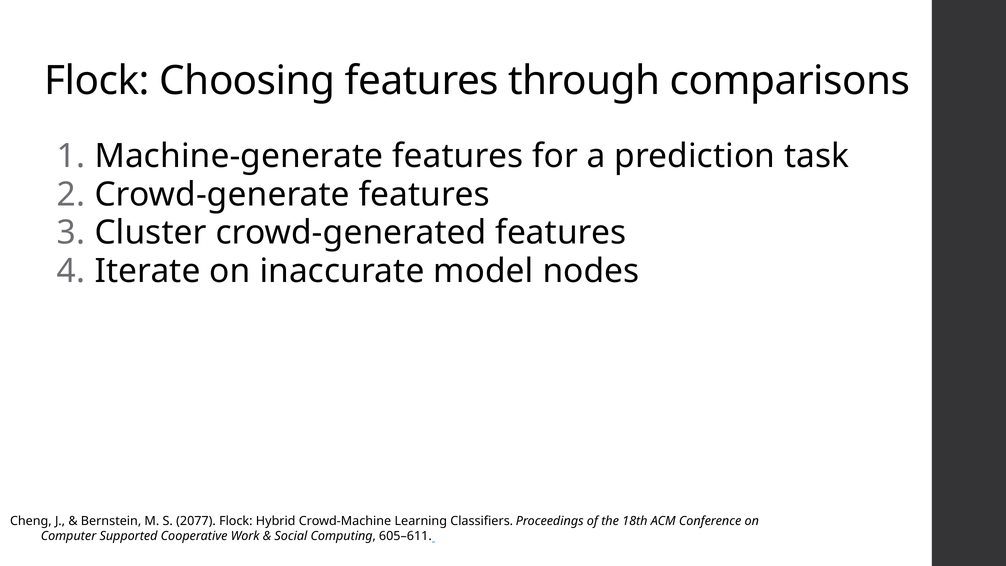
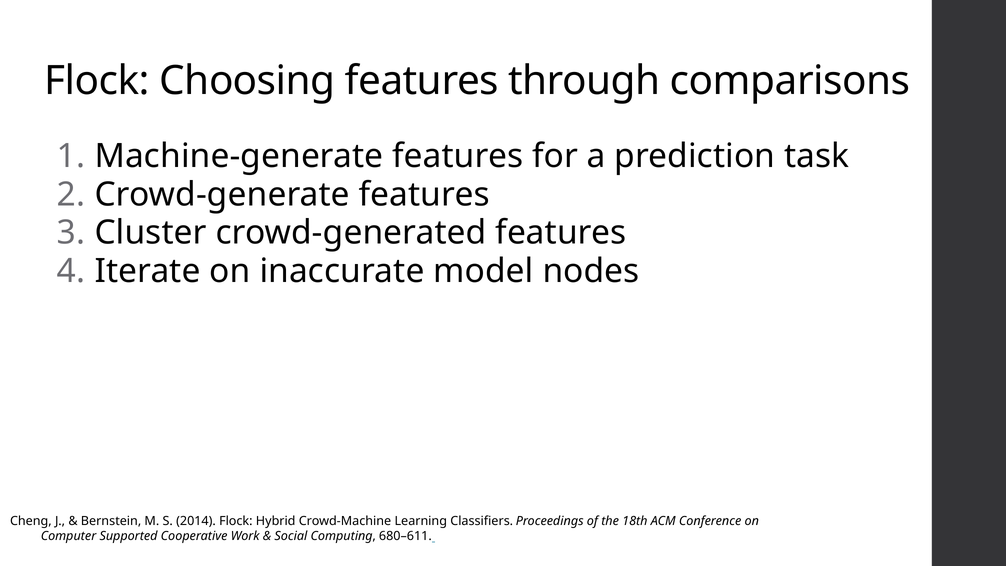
2077: 2077 -> 2014
605–611: 605–611 -> 680–611
